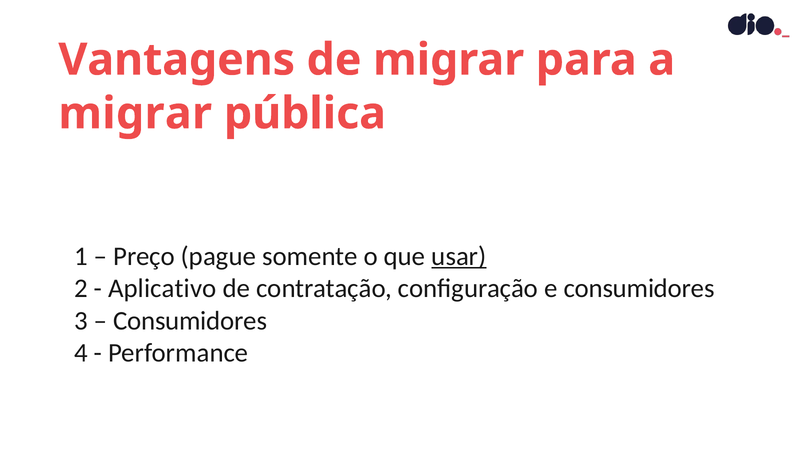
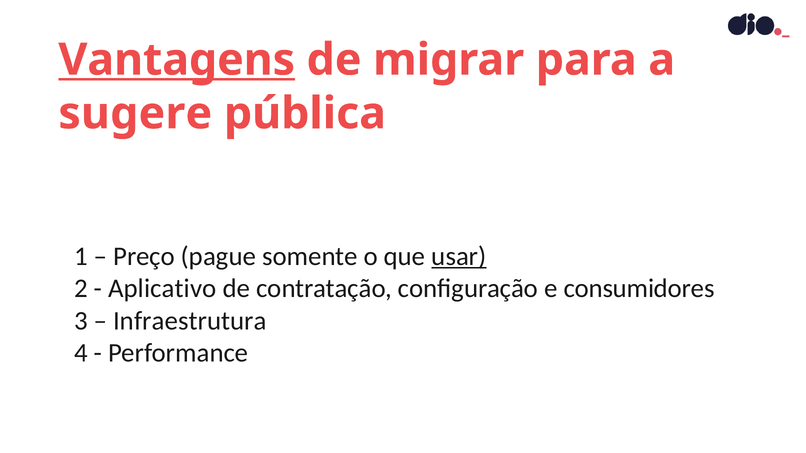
Vantagens underline: none -> present
migrar at (135, 114): migrar -> sugere
Consumidores at (190, 321): Consumidores -> Infraestrutura
